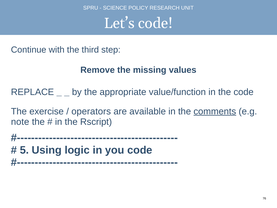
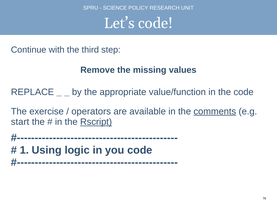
note: note -> start
Rscript underline: none -> present
5: 5 -> 1
